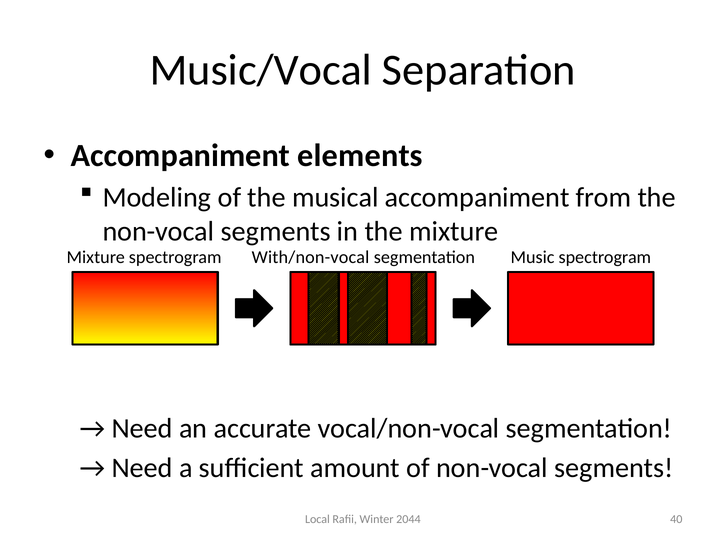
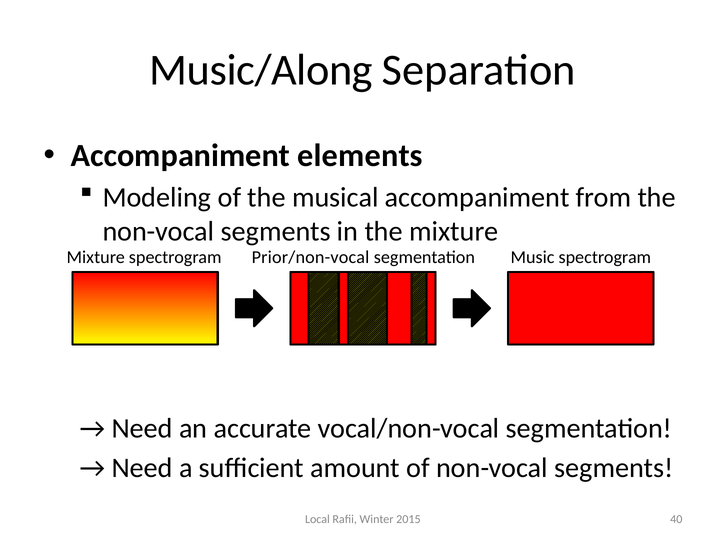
Music/Vocal: Music/Vocal -> Music/Along
With/non-vocal: With/non-vocal -> Prior/non-vocal
2044: 2044 -> 2015
